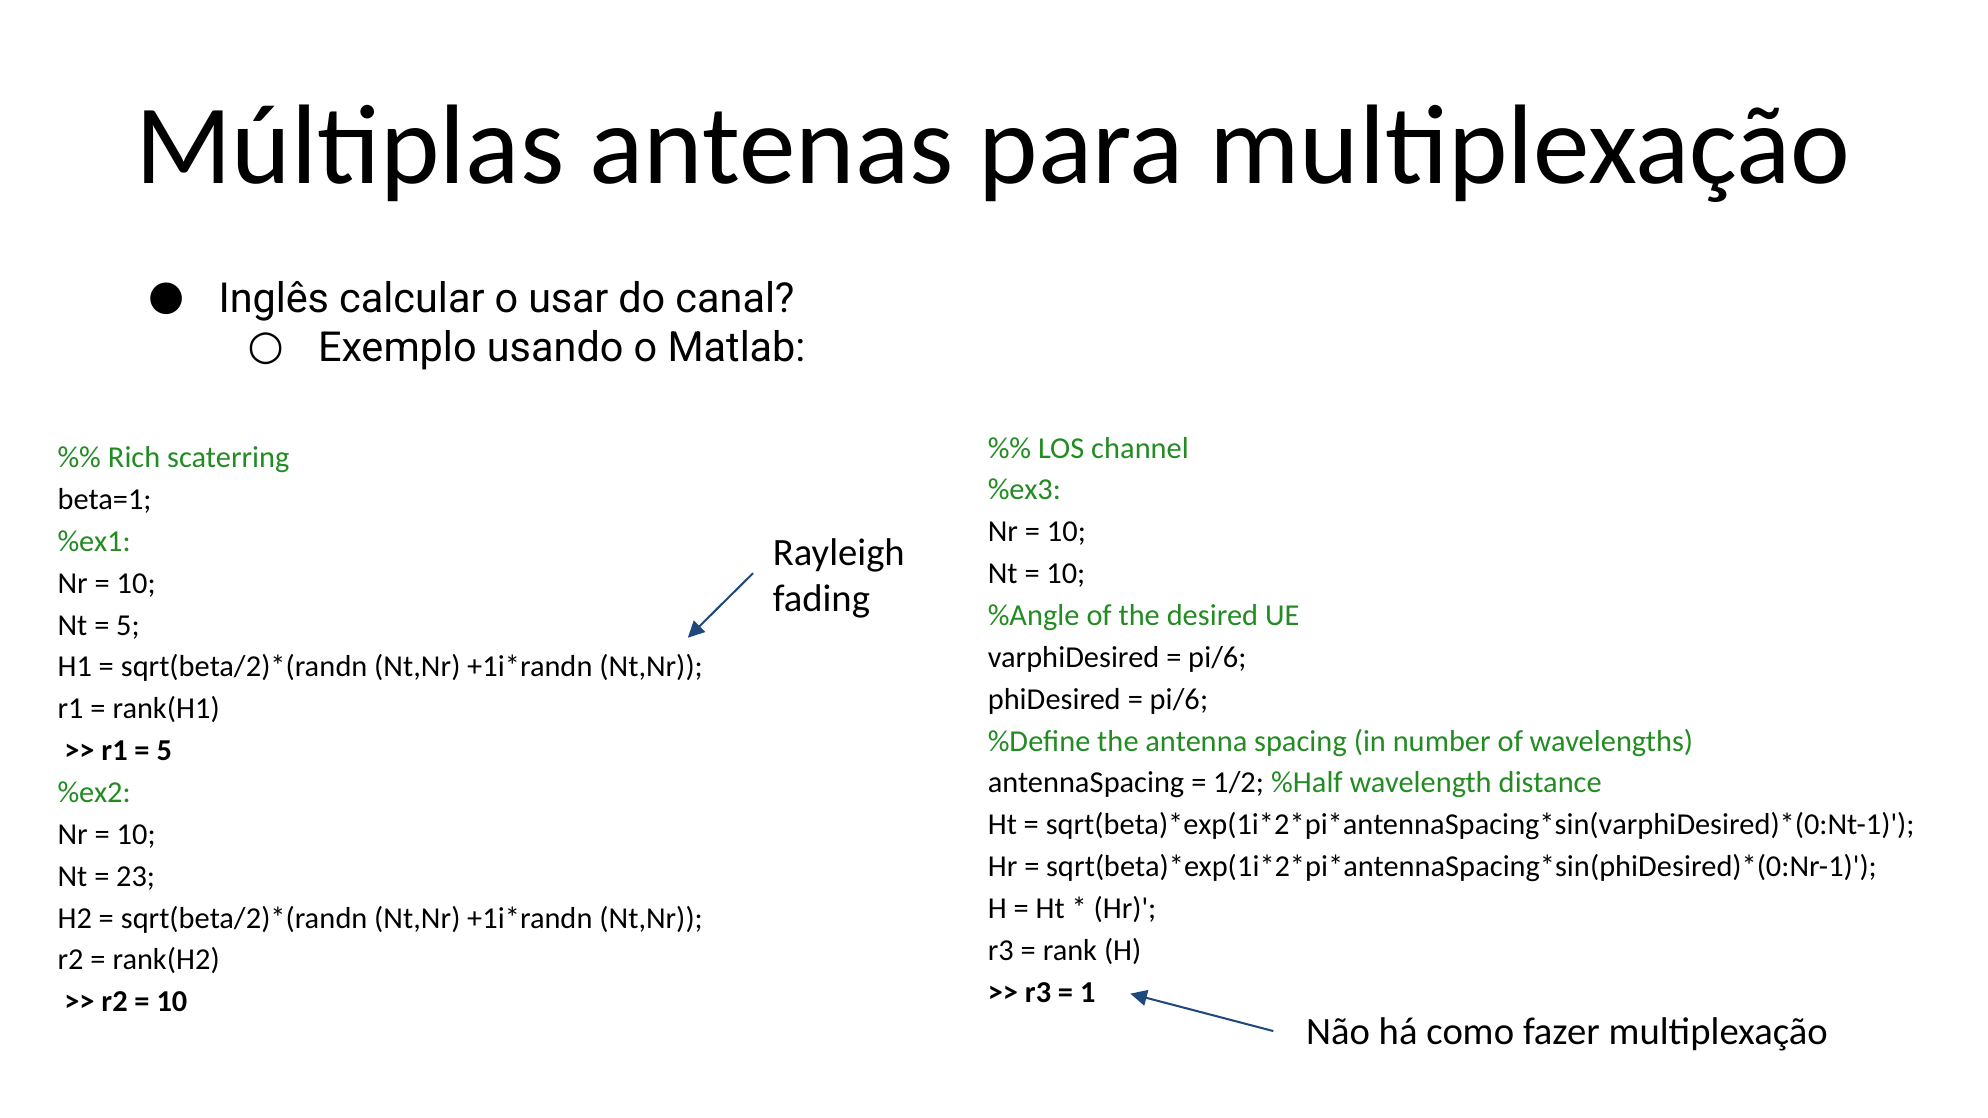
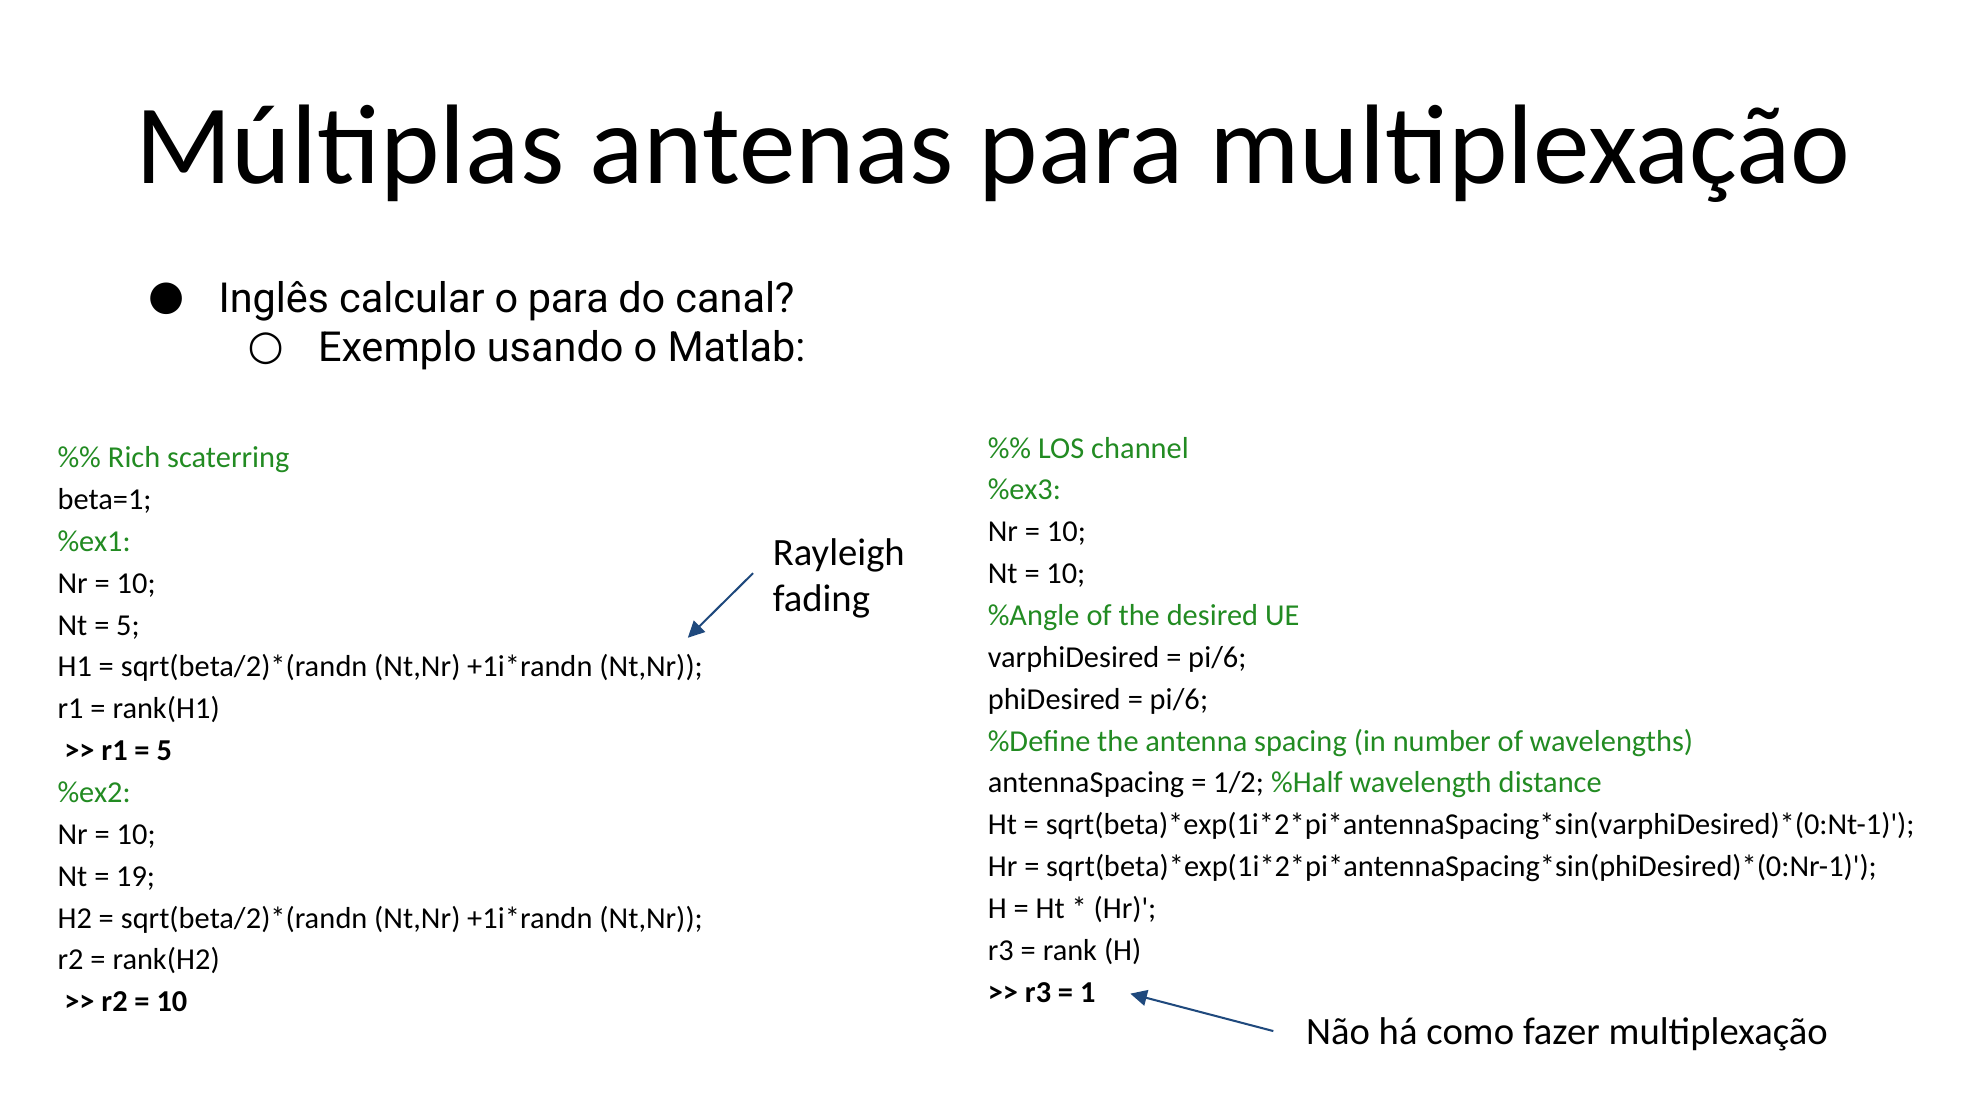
o usar: usar -> para
23: 23 -> 19
